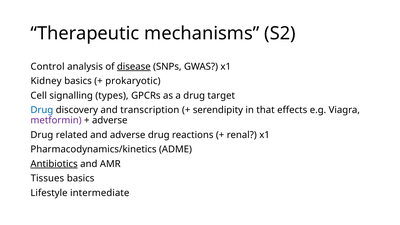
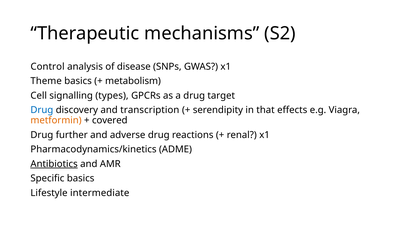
disease underline: present -> none
Kidney: Kidney -> Theme
prokaryotic: prokaryotic -> metabolism
metformin colour: purple -> orange
adverse at (110, 120): adverse -> covered
related: related -> further
Tissues: Tissues -> Specific
